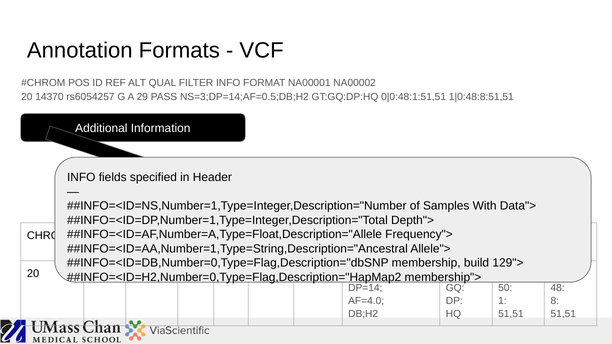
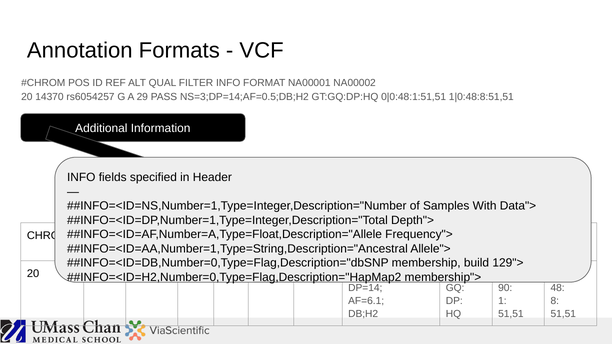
50: 50 -> 90
AF=4.0: AF=4.0 -> AF=6.1
